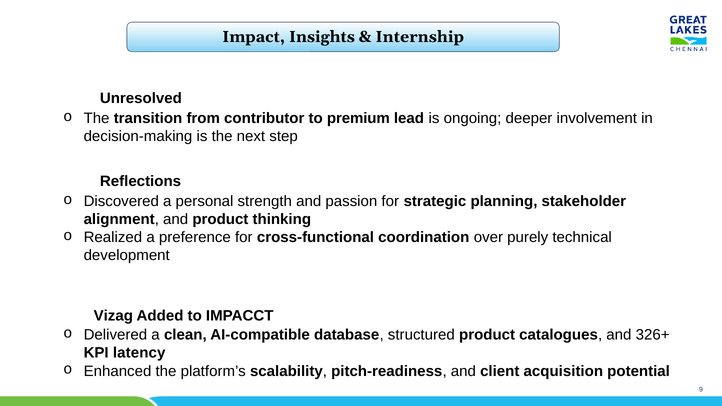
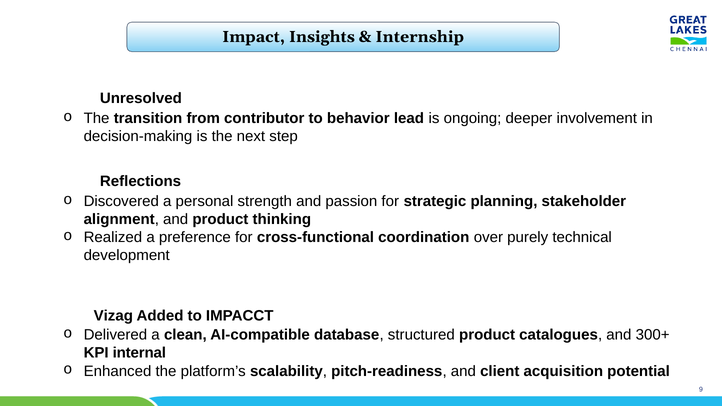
premium: premium -> behavior
326+: 326+ -> 300+
latency: latency -> internal
